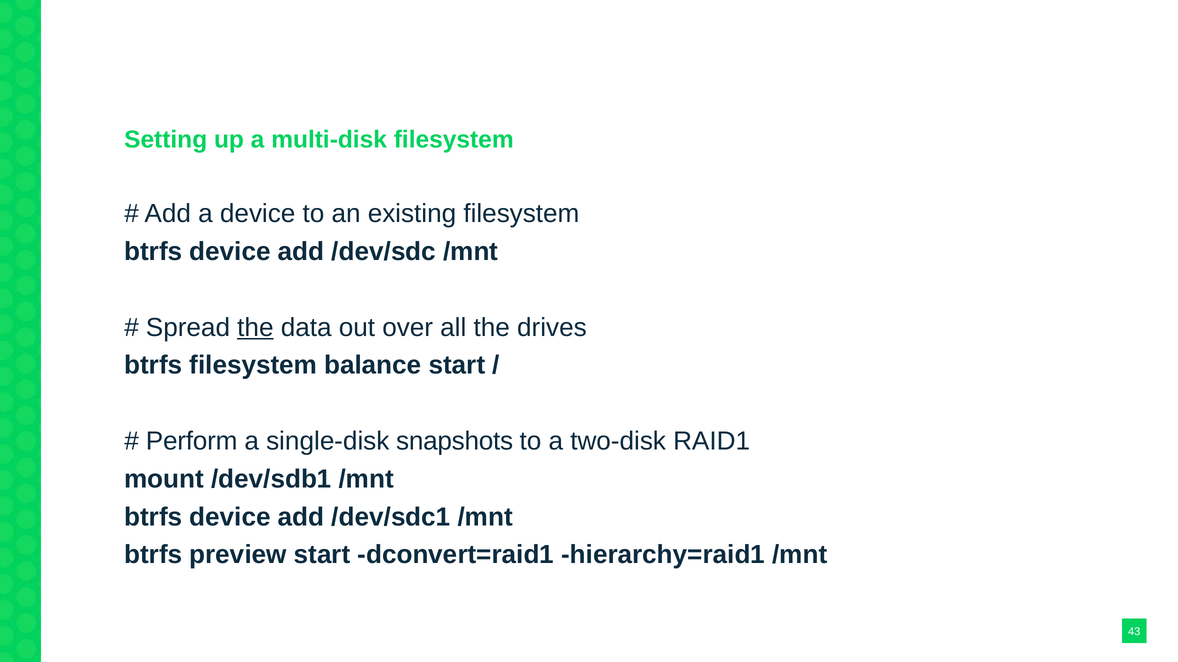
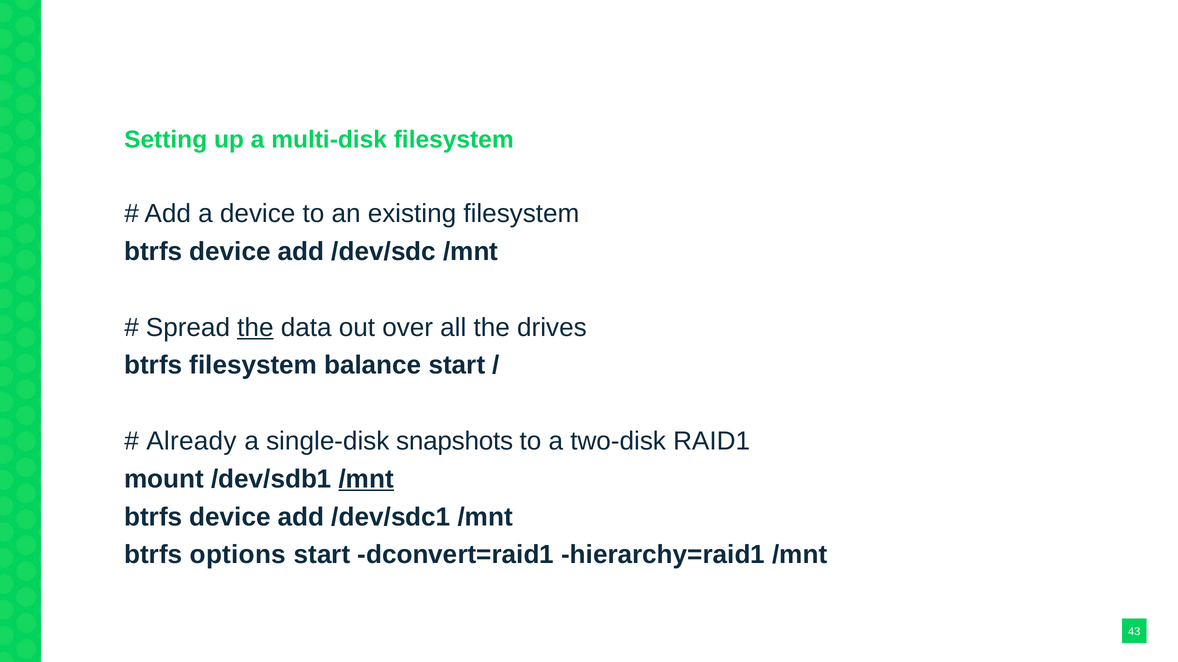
Perform: Perform -> Already
/mnt at (366, 480) underline: none -> present
preview: preview -> options
